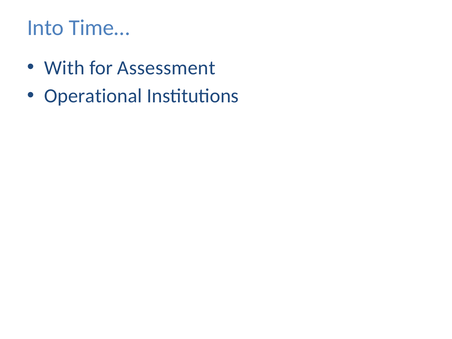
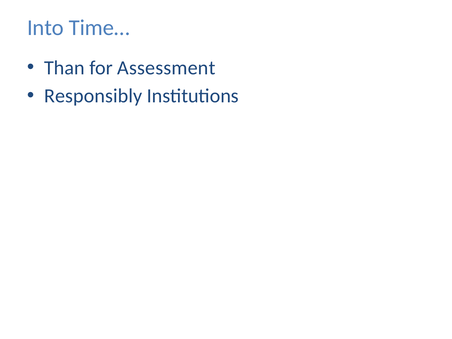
With: With -> Than
Operational: Operational -> Responsibly
